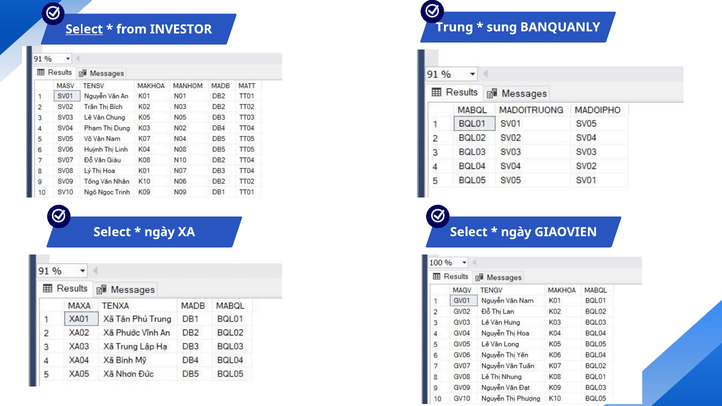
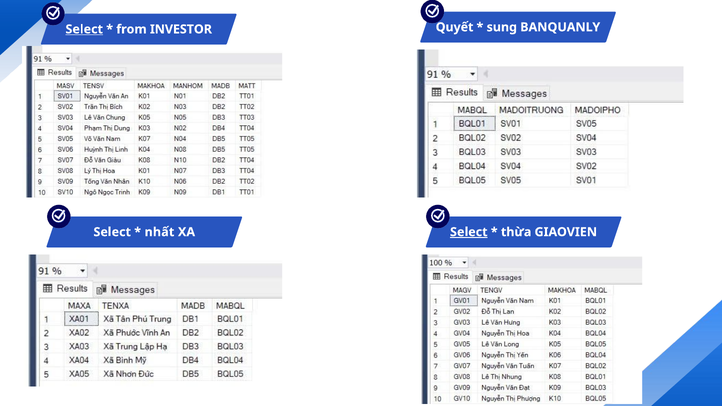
Trung: Trung -> Quyết
ngày at (160, 232): ngày -> nhất
Select at (469, 232) underline: none -> present
ngày at (516, 232): ngày -> thừa
